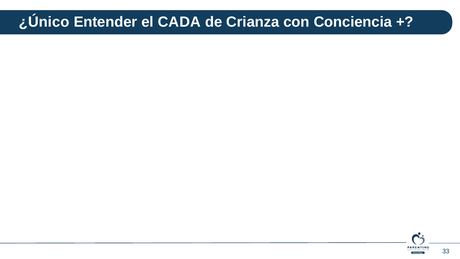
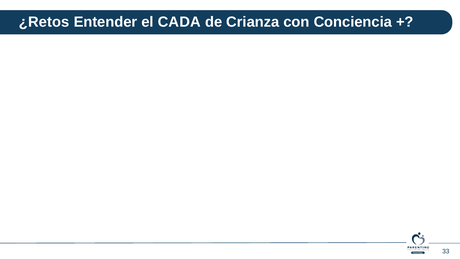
¿Único: ¿Único -> ¿Retos
